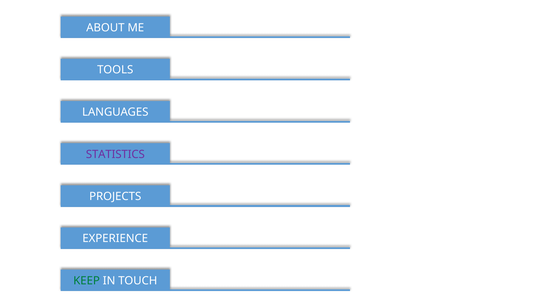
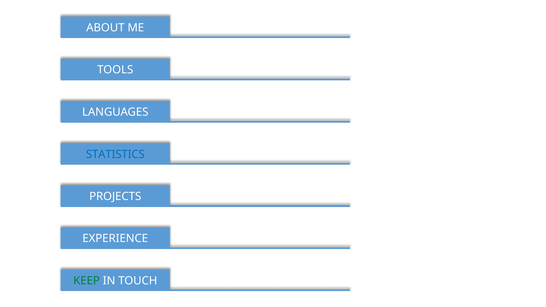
STATISTICS colour: purple -> blue
